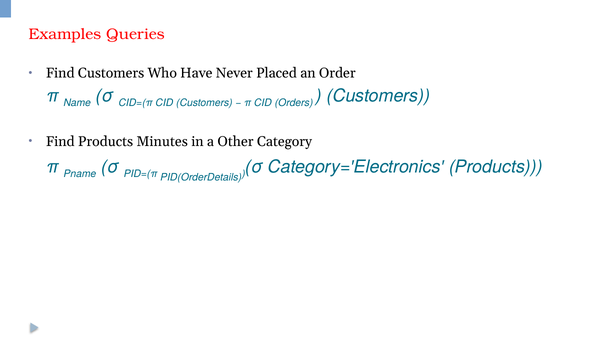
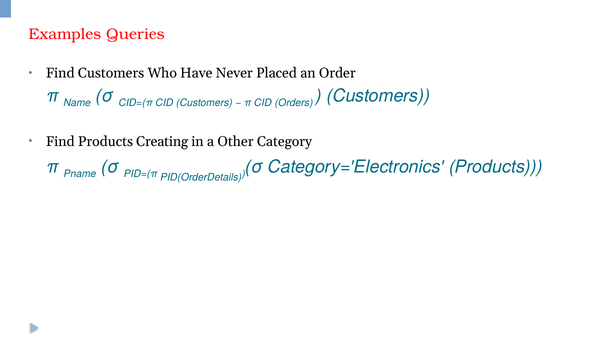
Minutes: Minutes -> Creating
